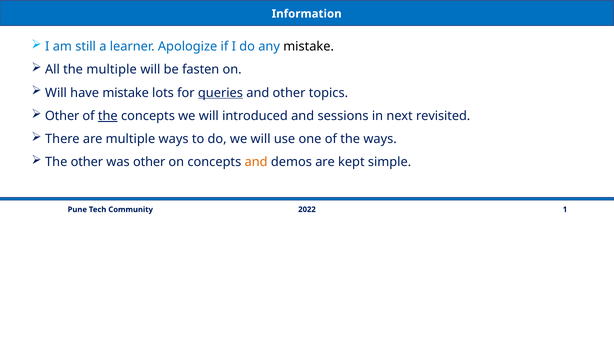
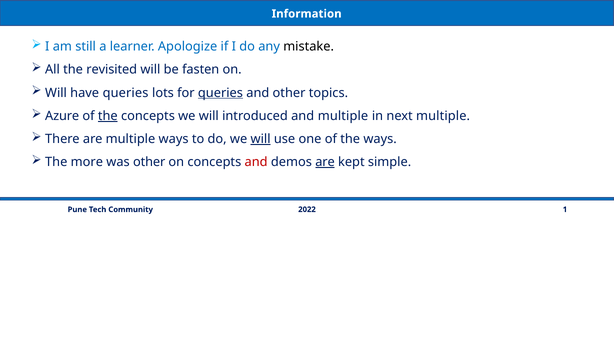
the multiple: multiple -> revisited
have mistake: mistake -> queries
Other at (62, 116): Other -> Azure
and sessions: sessions -> multiple
next revisited: revisited -> multiple
will at (261, 139) underline: none -> present
The other: other -> more
and at (256, 162) colour: orange -> red
are at (325, 162) underline: none -> present
